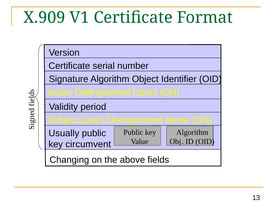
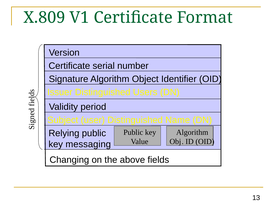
X.909: X.909 -> X.809
Usually: Usually -> Relying
circumvent: circumvent -> messaging
